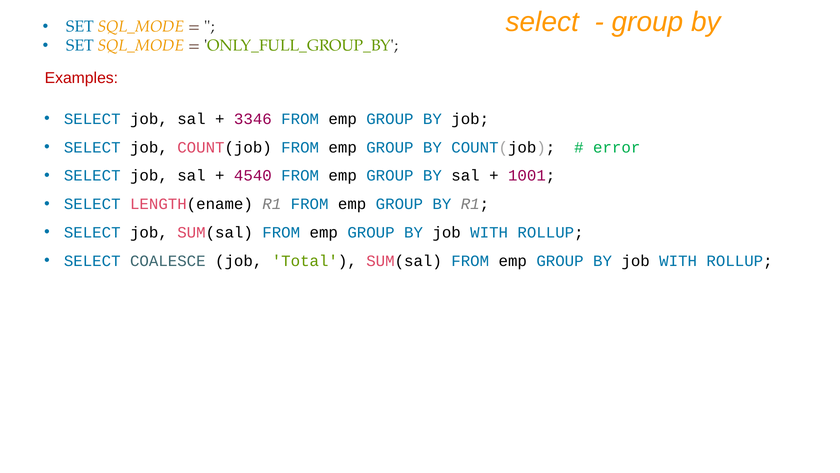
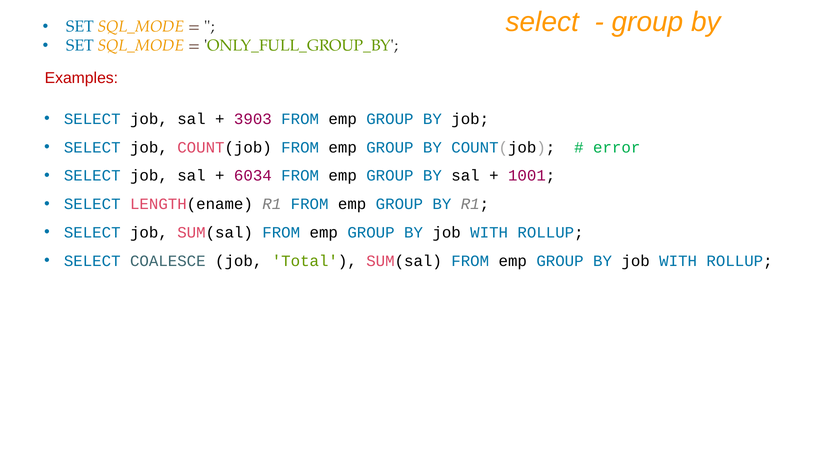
3346: 3346 -> 3903
4540: 4540 -> 6034
